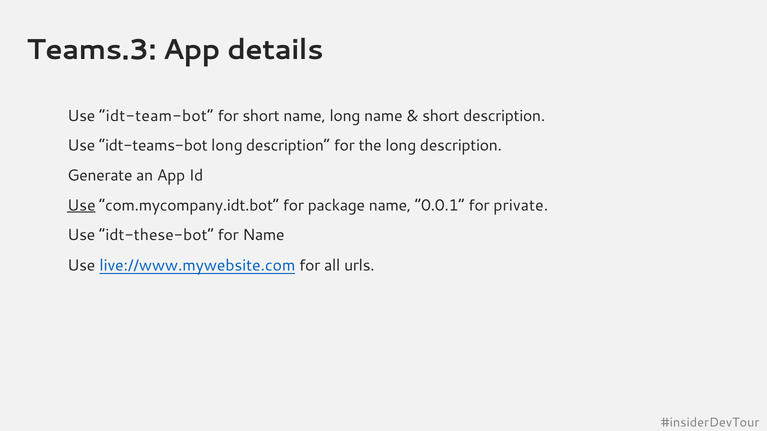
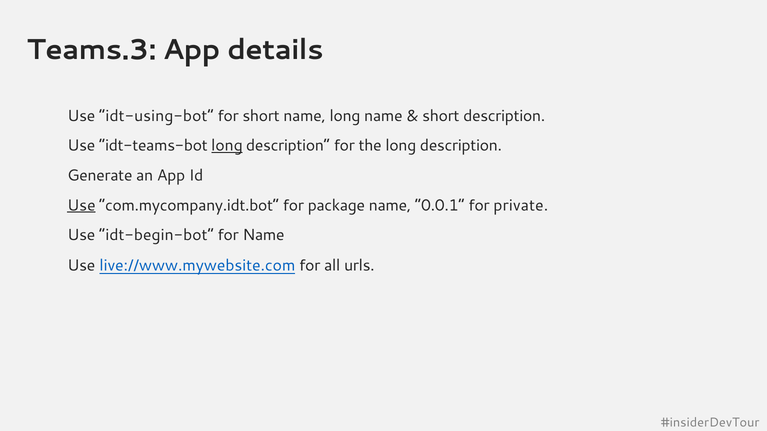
idt-team-bot: idt-team-bot -> idt-using-bot
long at (227, 146) underline: none -> present
idt-these-bot: idt-these-bot -> idt-begin-bot
